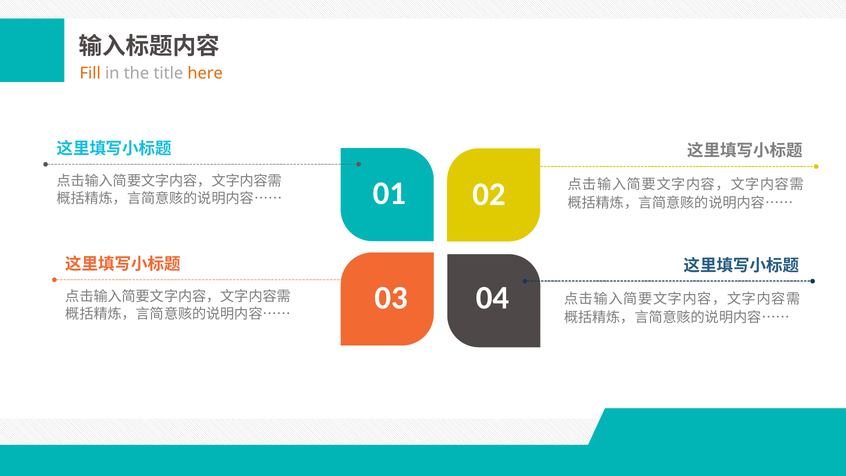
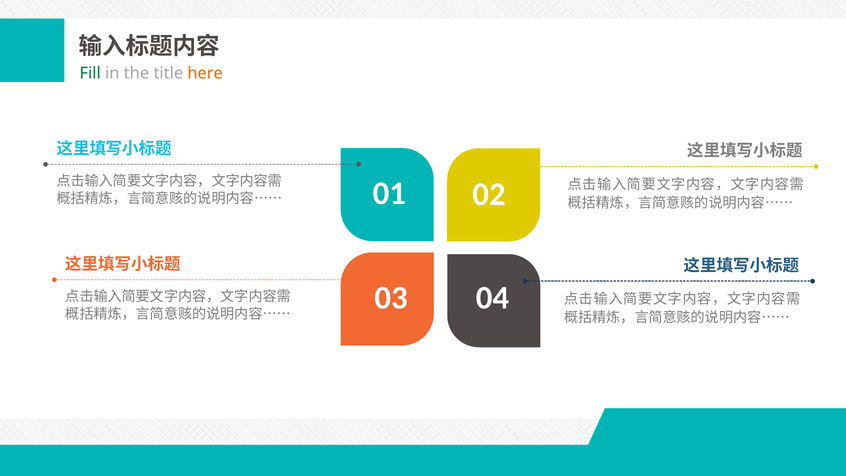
Fill colour: orange -> green
